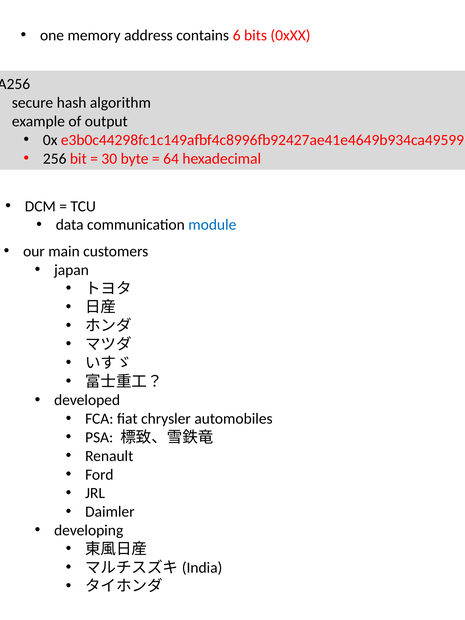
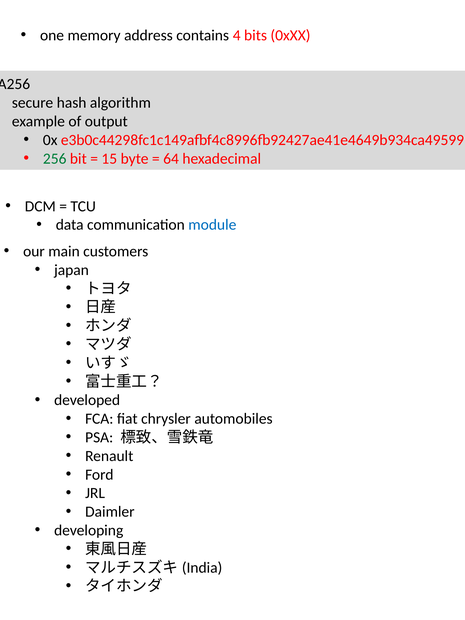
6: 6 -> 4
256 colour: black -> green
30: 30 -> 15
